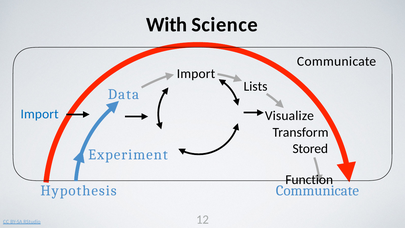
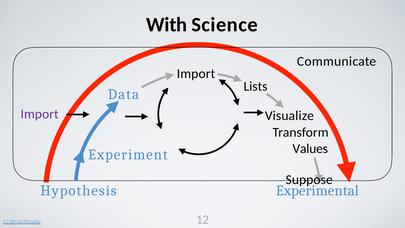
Import at (40, 114) colour: blue -> purple
Stored: Stored -> Values
Function: Function -> Suppose
Communicate at (317, 190): Communicate -> Experimental
